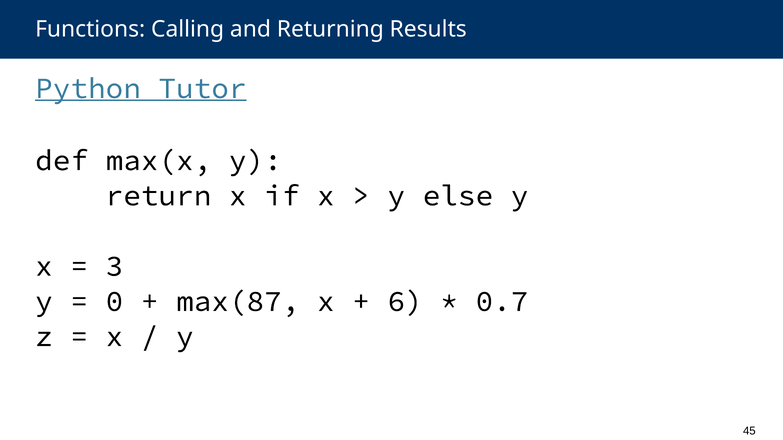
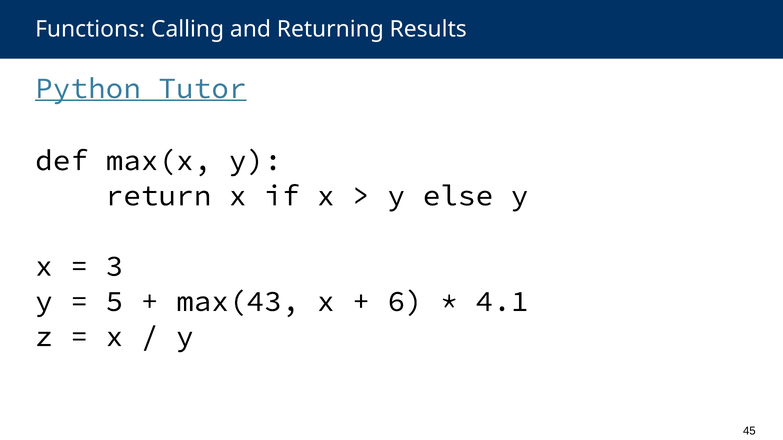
0: 0 -> 5
max(87: max(87 -> max(43
0.7: 0.7 -> 4.1
